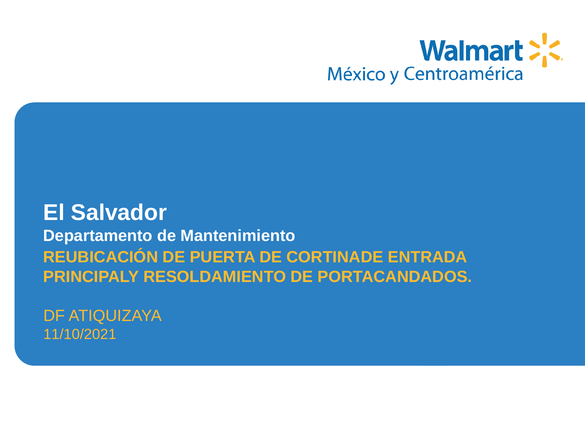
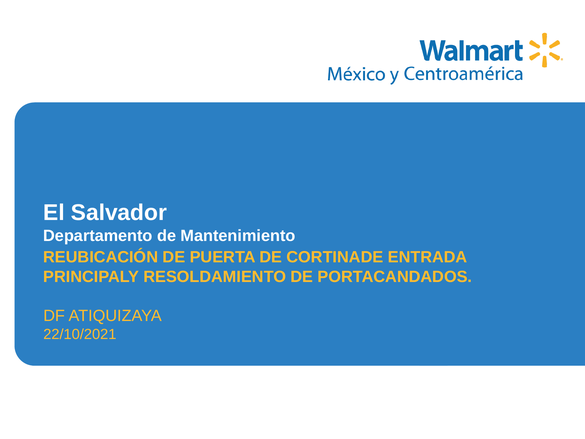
11/10/2021: 11/10/2021 -> 22/10/2021
